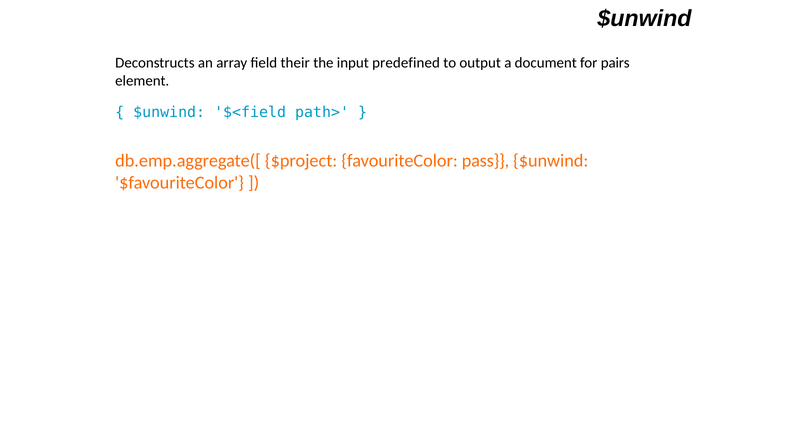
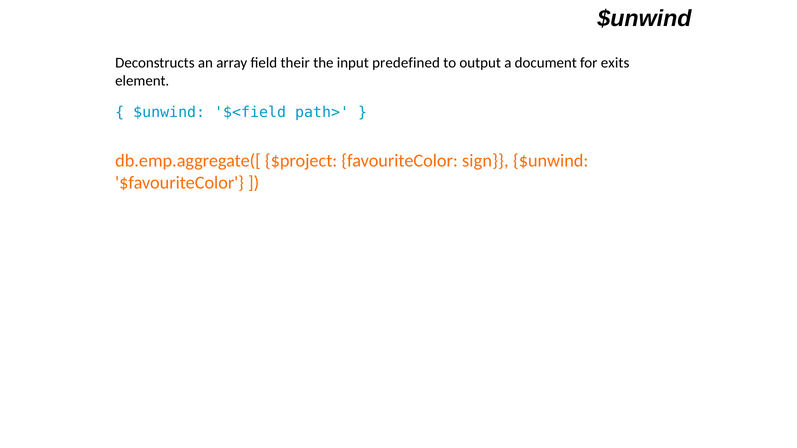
pairs: pairs -> exits
pass: pass -> sign
